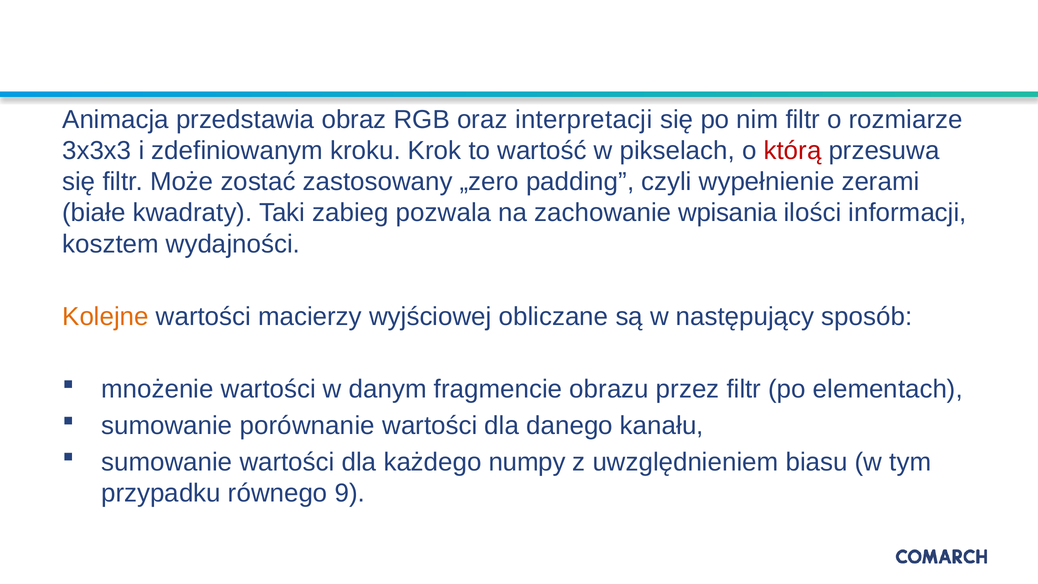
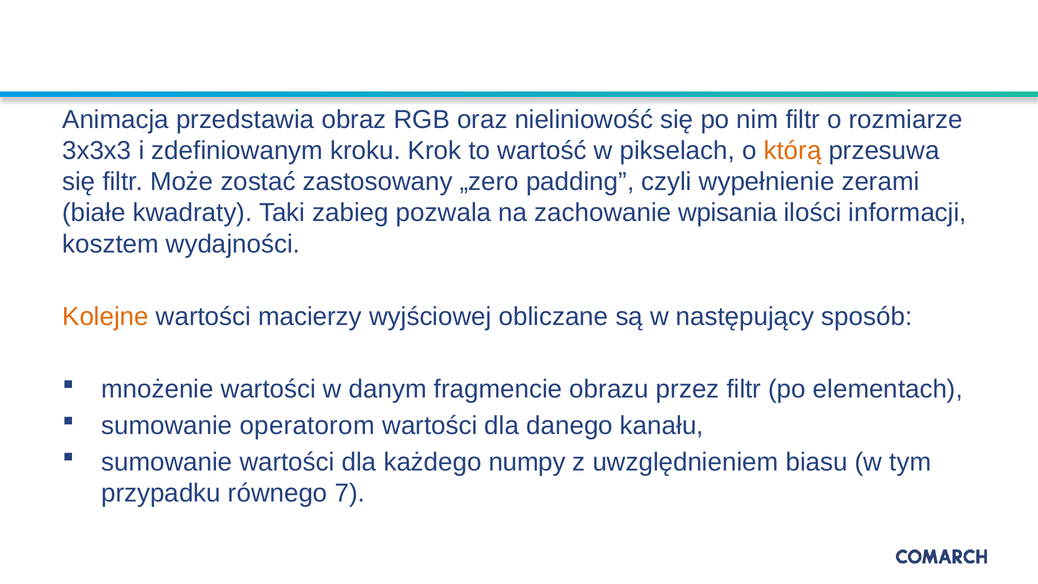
interpretacji: interpretacji -> nieliniowość
którą colour: red -> orange
porównanie: porównanie -> operatorom
9: 9 -> 7
